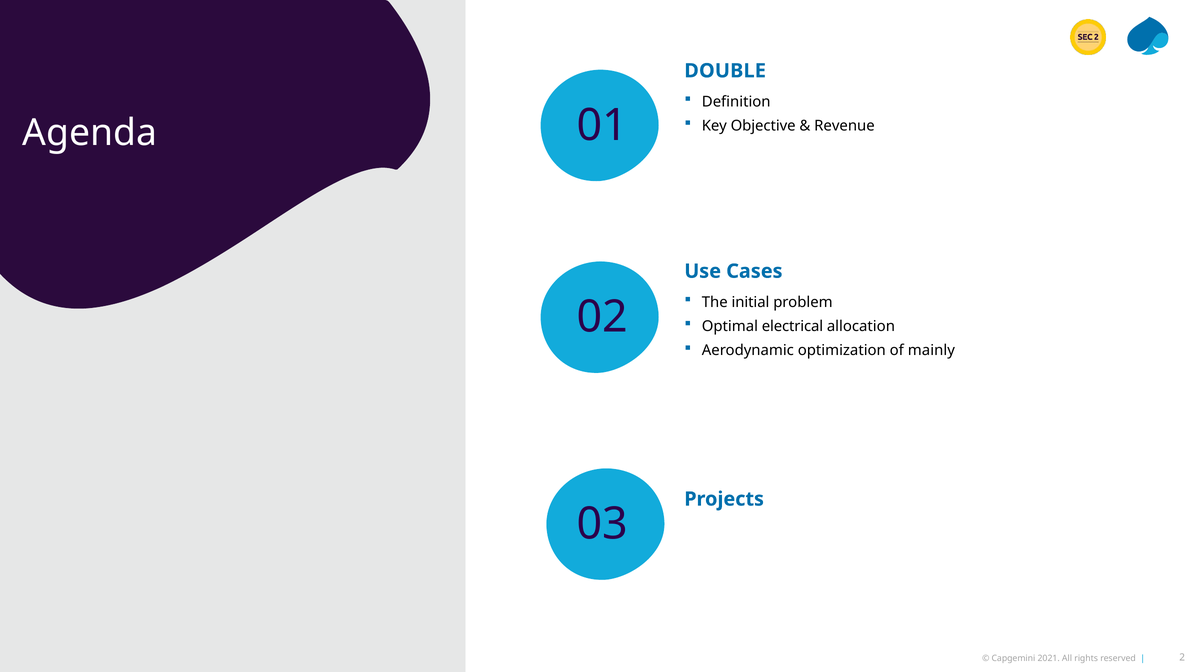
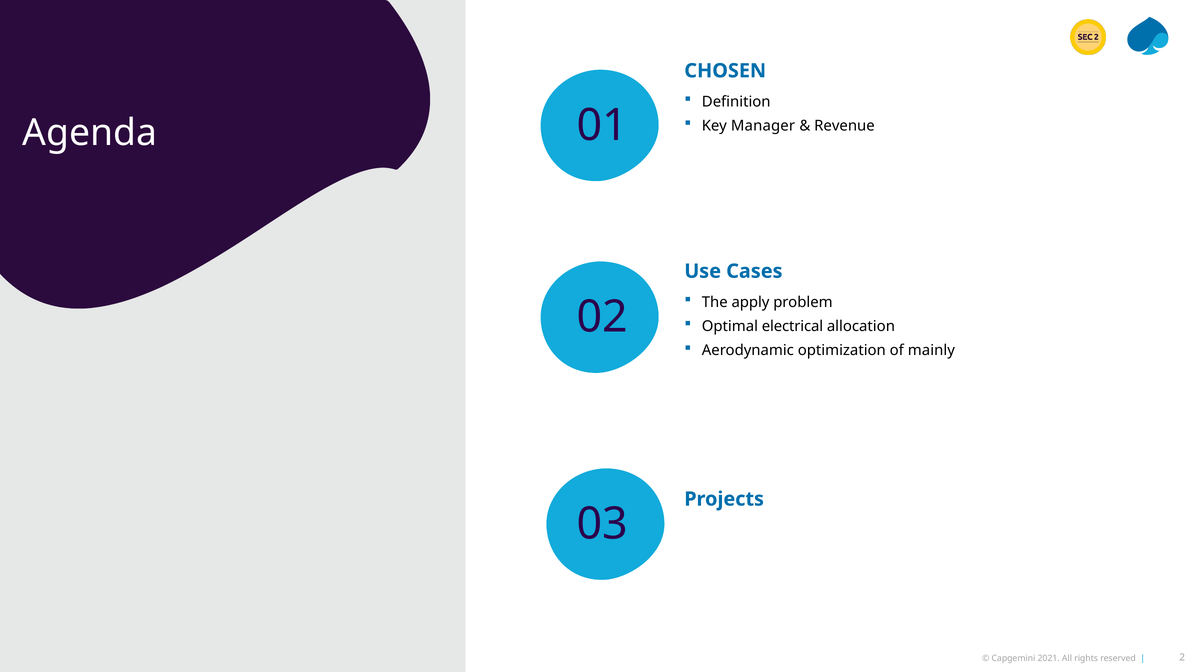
DOUBLE: DOUBLE -> CHOSEN
Objective: Objective -> Manager
initial: initial -> apply
